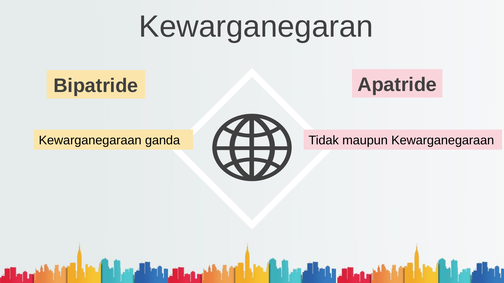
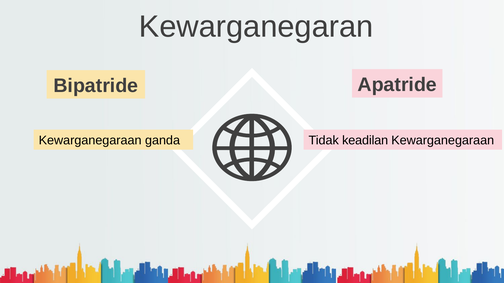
maupun: maupun -> keadilan
